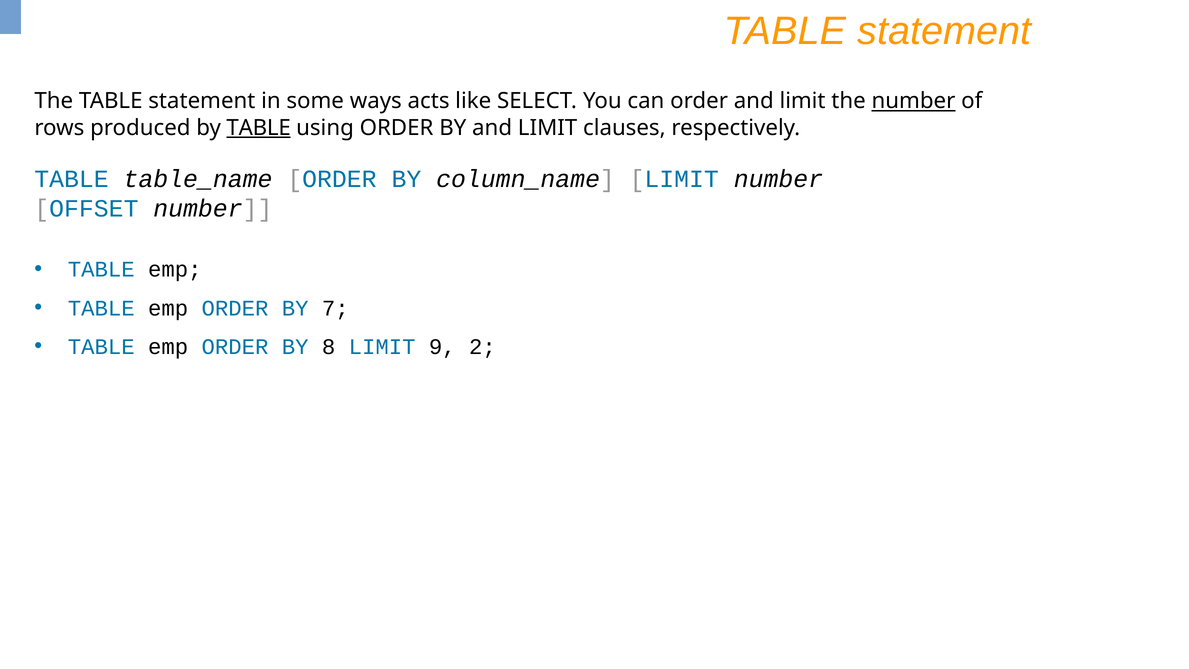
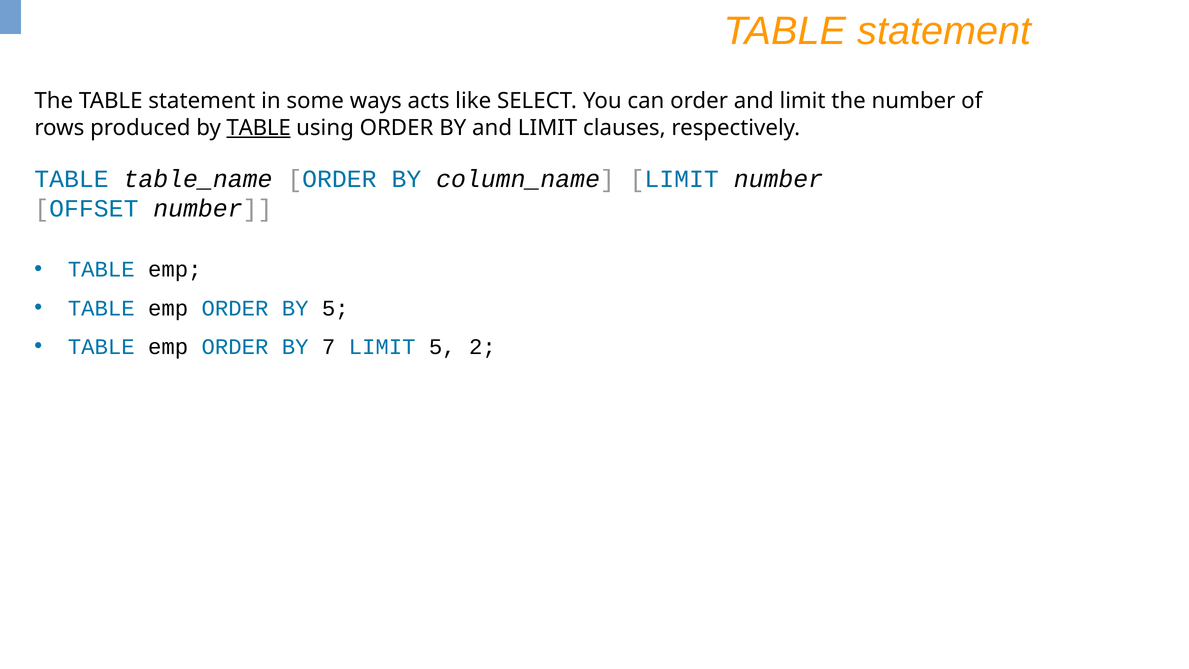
number at (913, 101) underline: present -> none
BY 7: 7 -> 5
8: 8 -> 7
LIMIT 9: 9 -> 5
